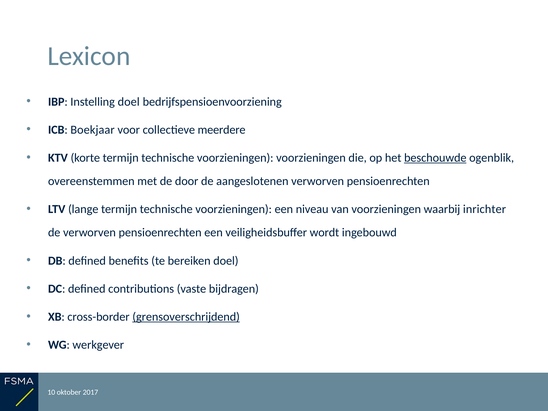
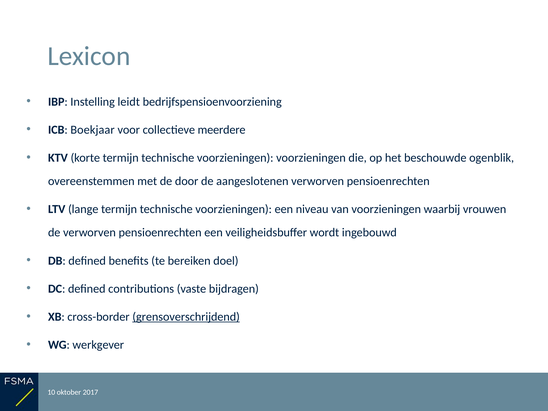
Instelling doel: doel -> leidt
beschouwde underline: present -> none
inrichter: inrichter -> vrouwen
